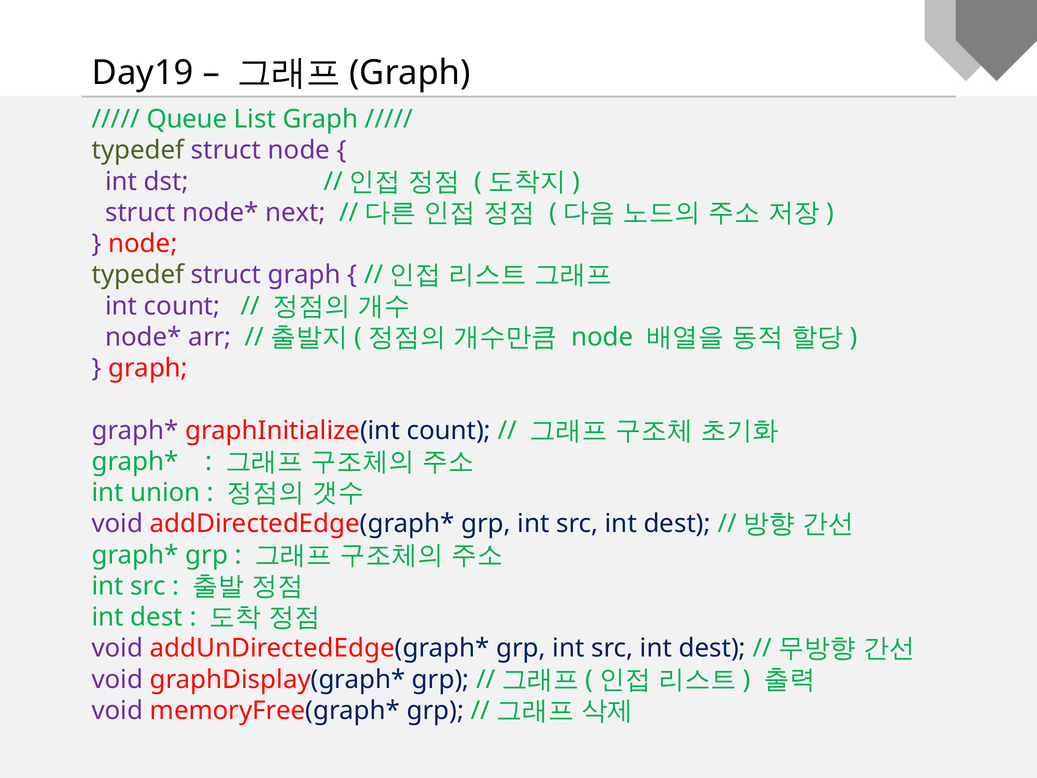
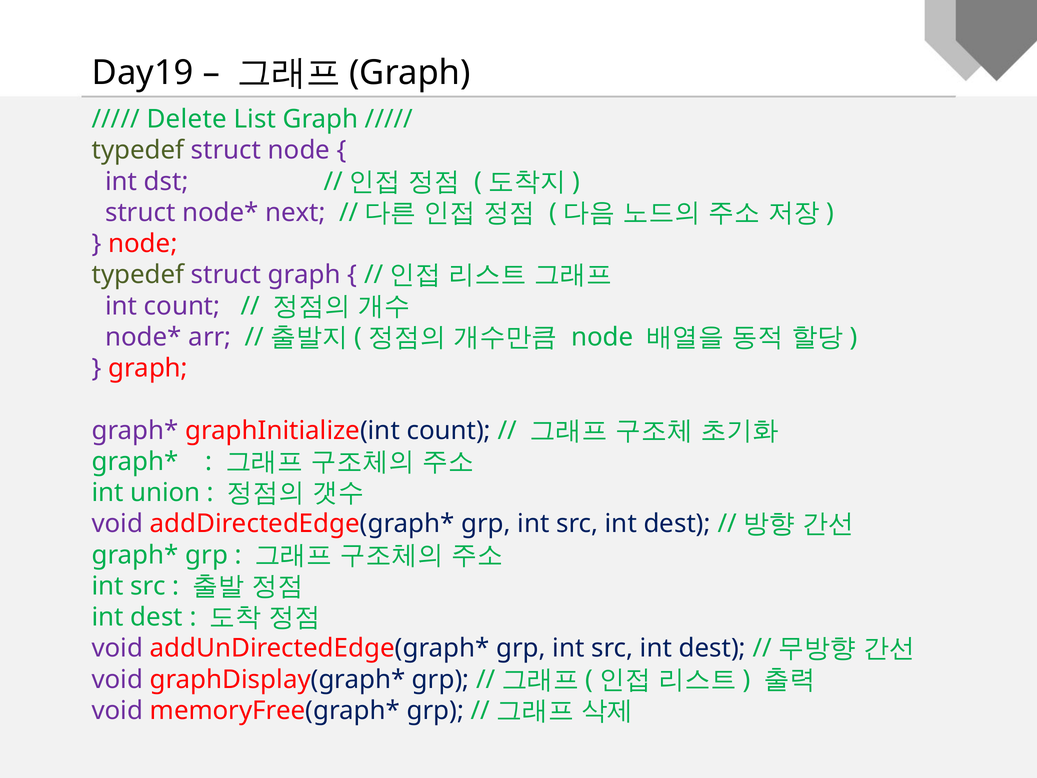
Queue: Queue -> Delete
